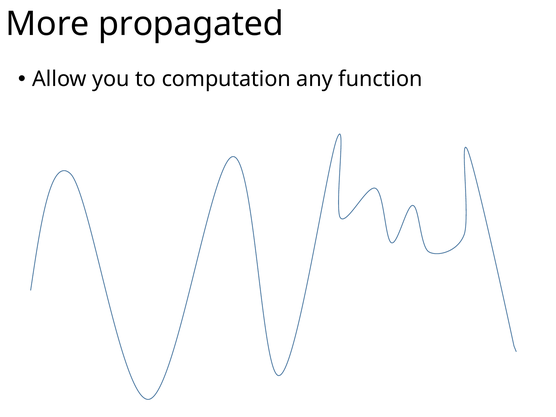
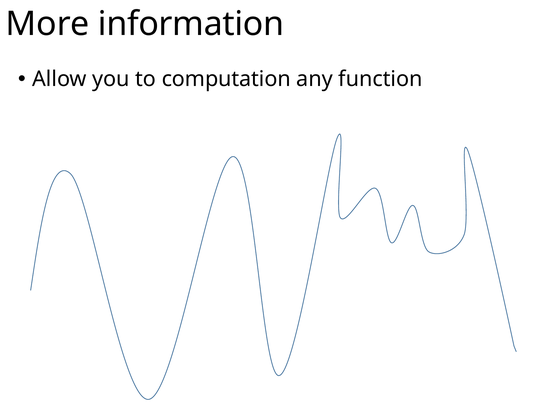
propagated: propagated -> information
